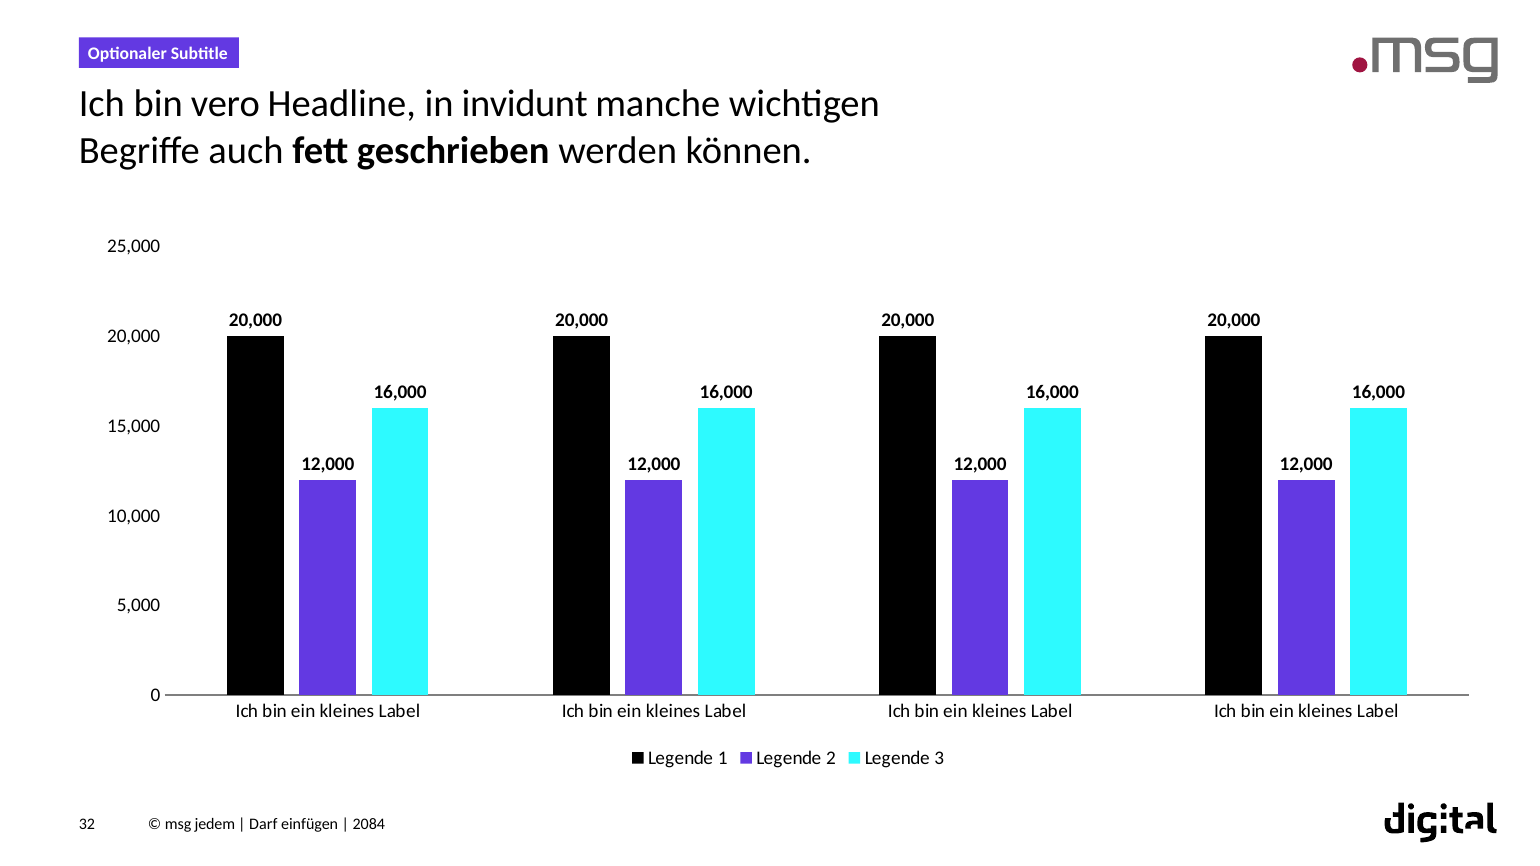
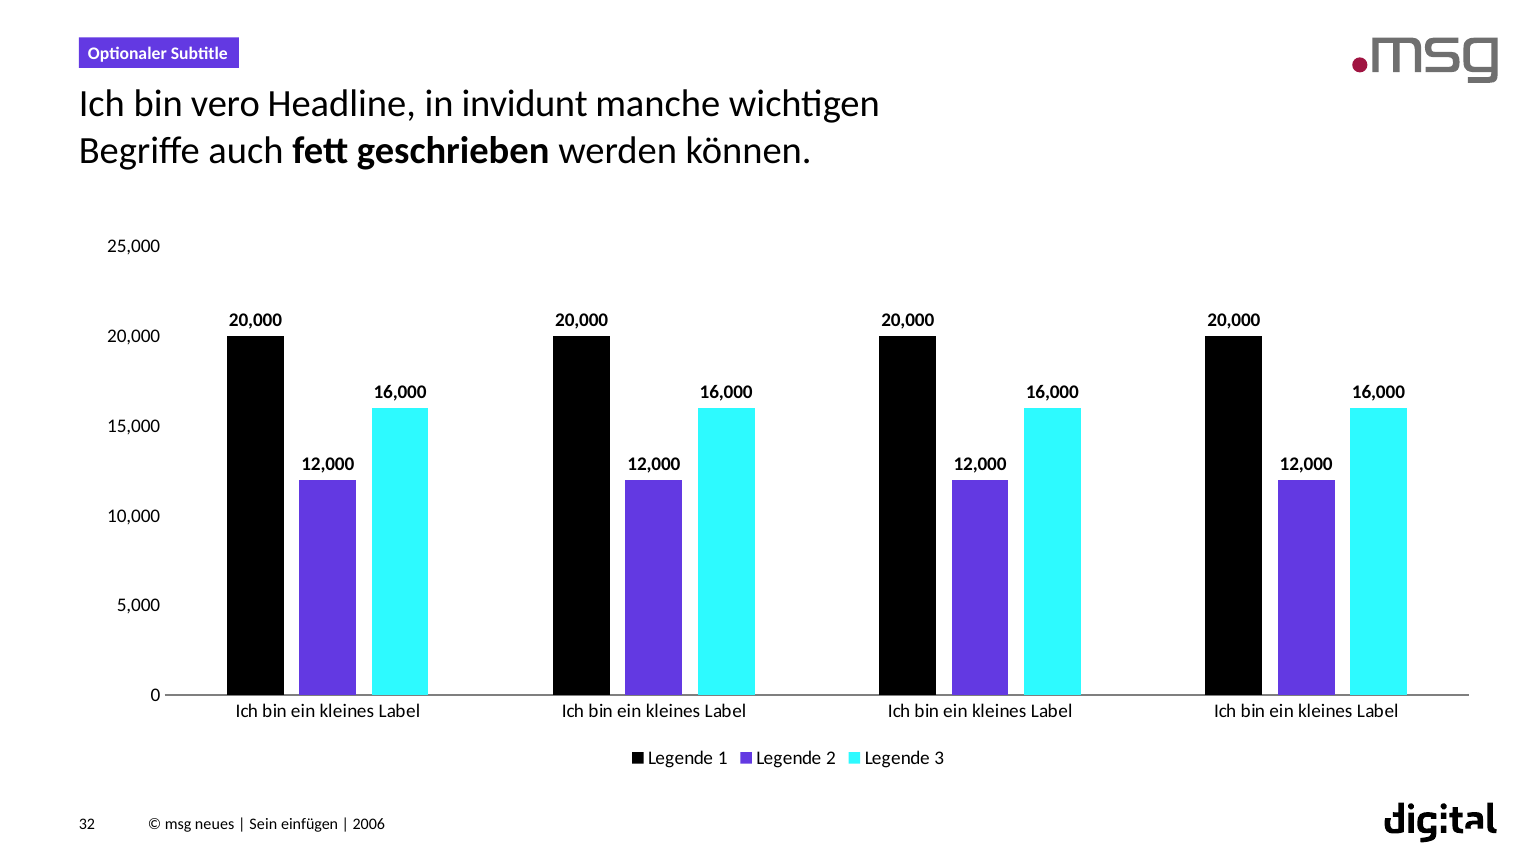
jedem: jedem -> neues
Darf: Darf -> Sein
2084: 2084 -> 2006
